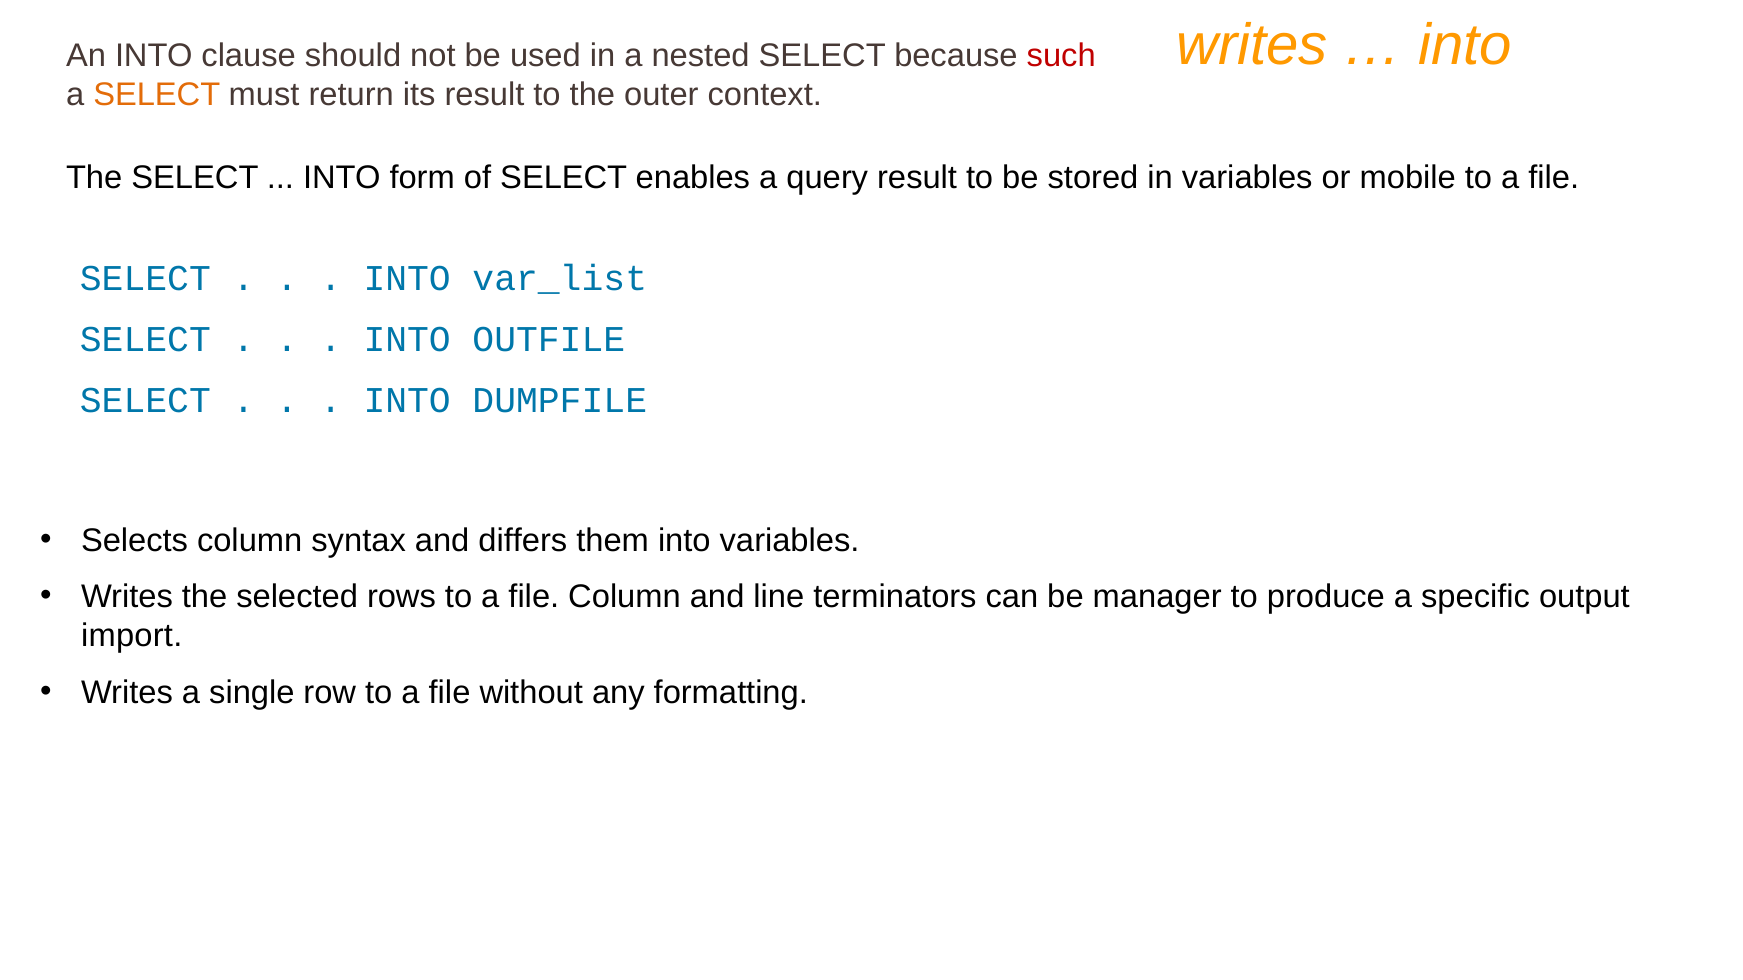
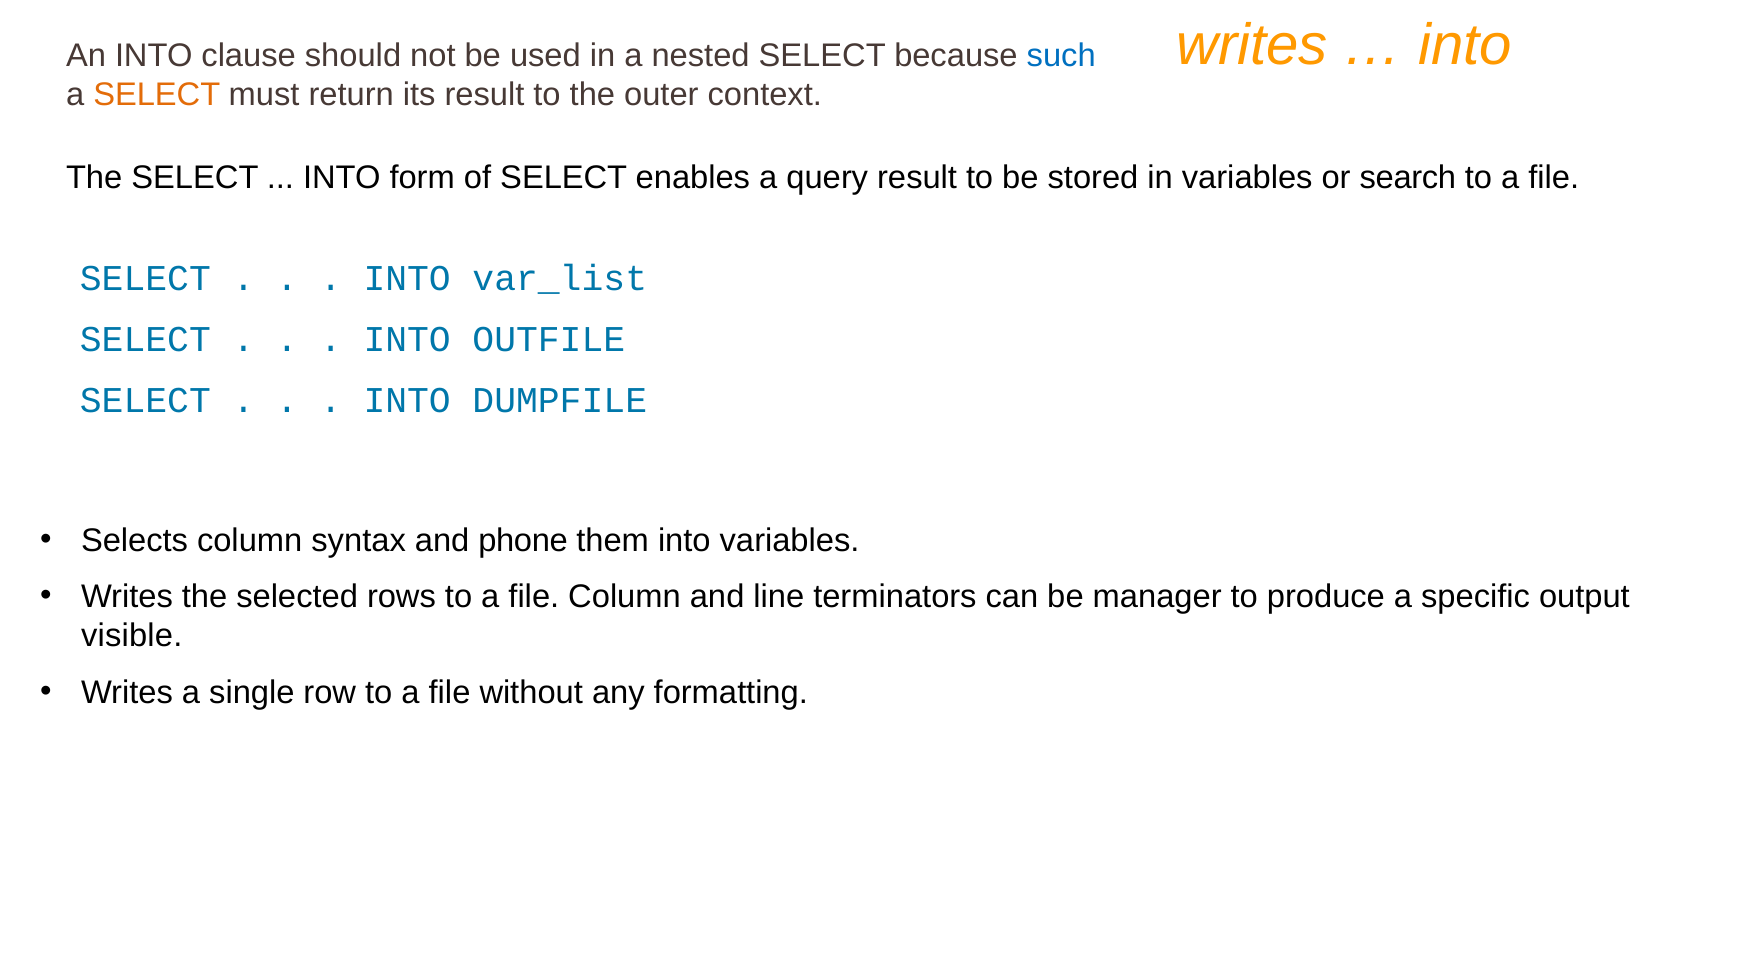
such colour: red -> blue
mobile: mobile -> search
differs: differs -> phone
import: import -> visible
